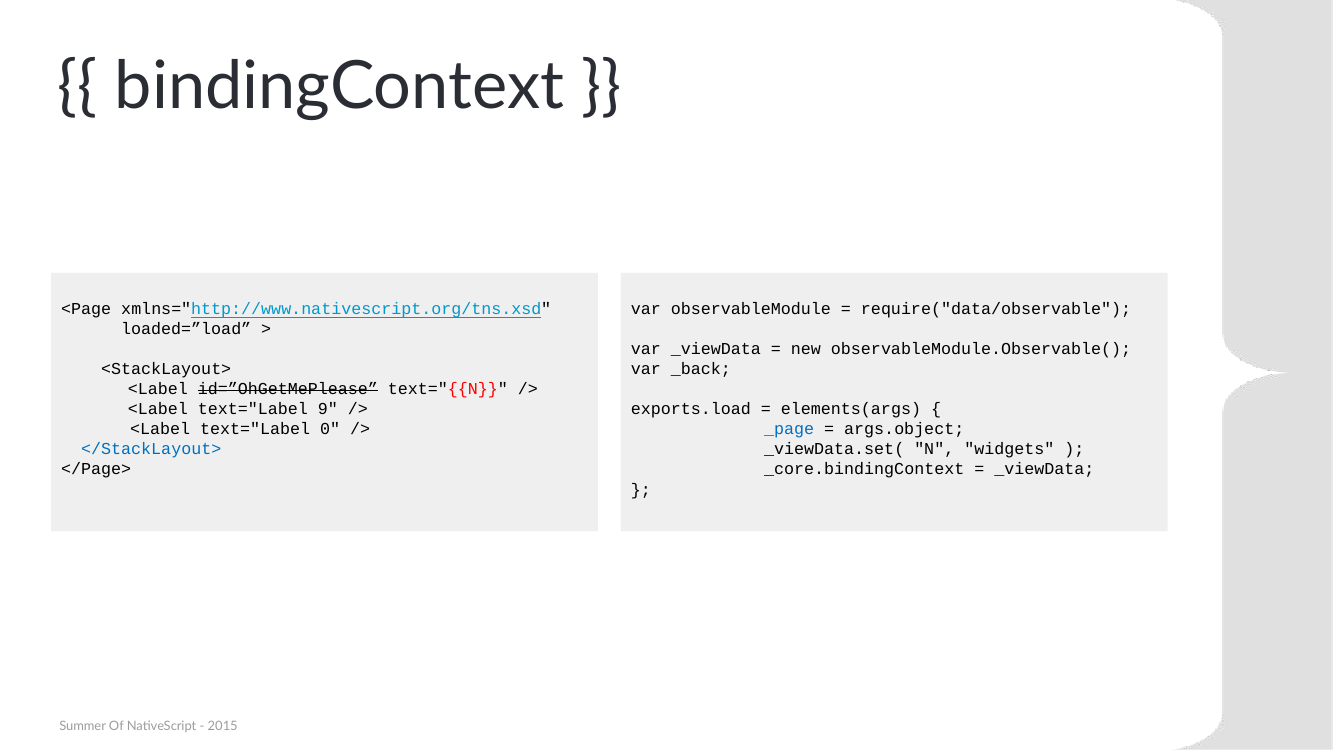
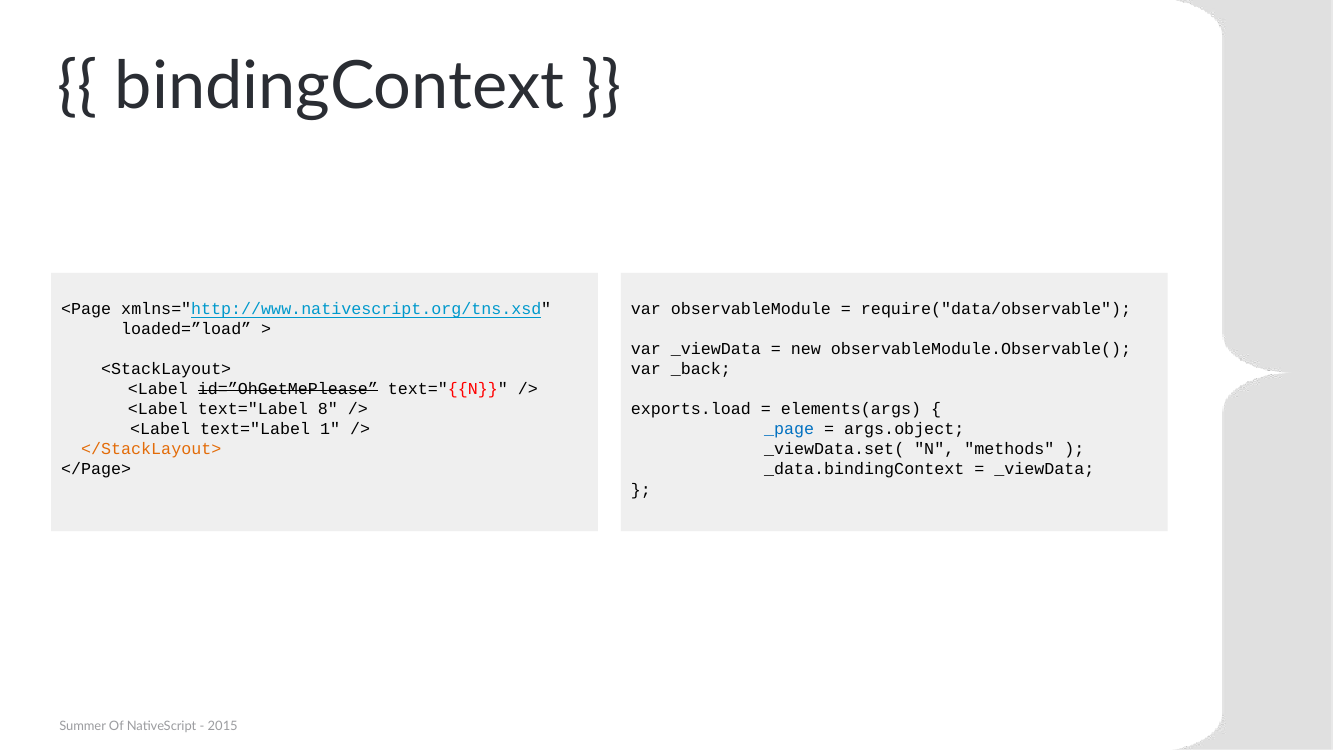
9: 9 -> 8
0: 0 -> 1
</StackLayout> colour: blue -> orange
widgets: widgets -> methods
_core.bindingContext: _core.bindingContext -> _data.bindingContext
